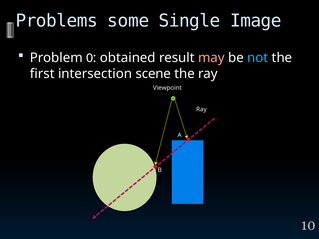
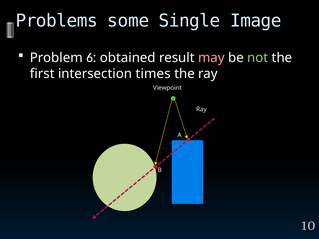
0: 0 -> 6
not colour: light blue -> light green
scene: scene -> times
